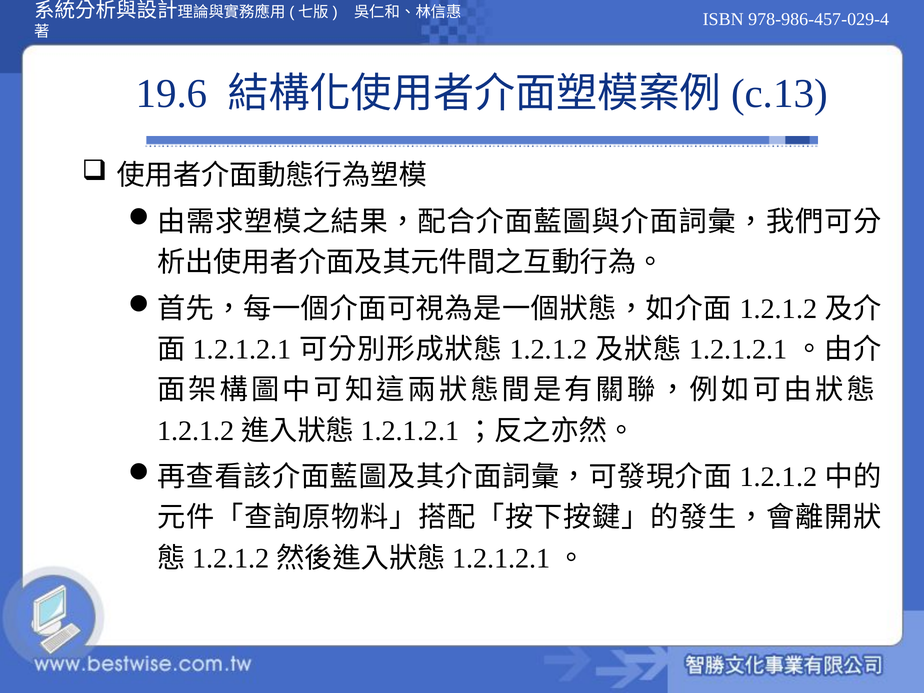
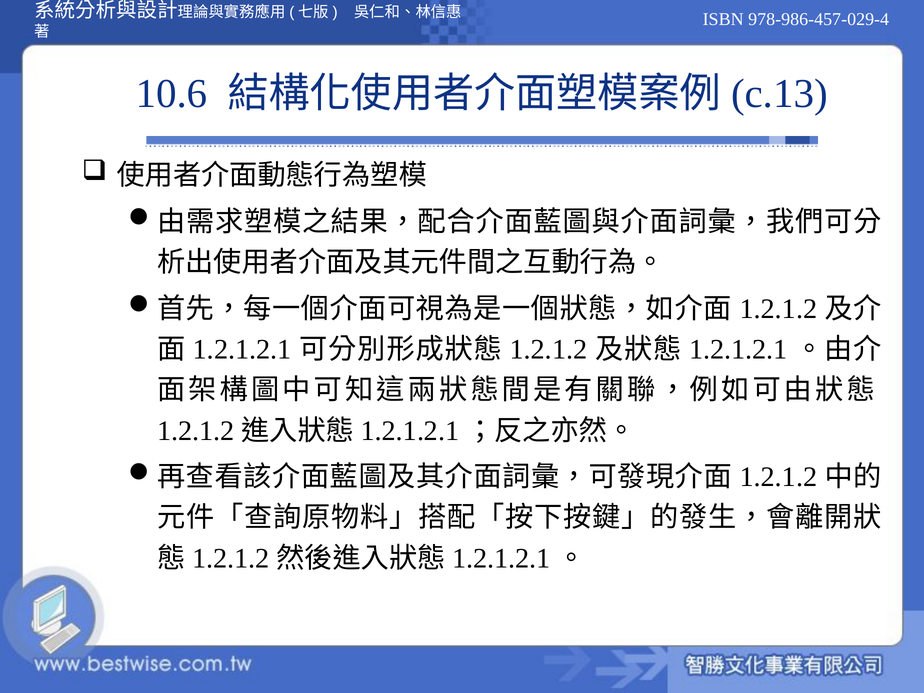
19.6: 19.6 -> 10.6
